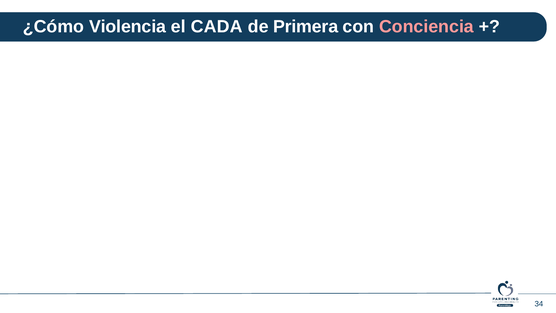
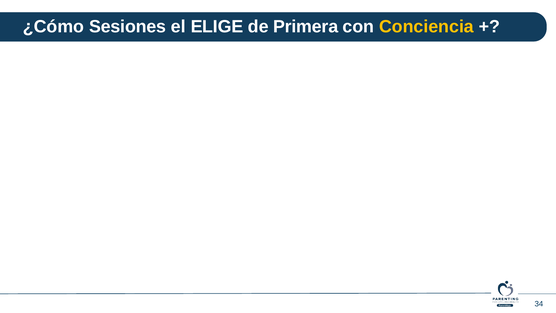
Violencia: Violencia -> Sesiones
CADA: CADA -> ELIGE
Conciencia colour: pink -> yellow
